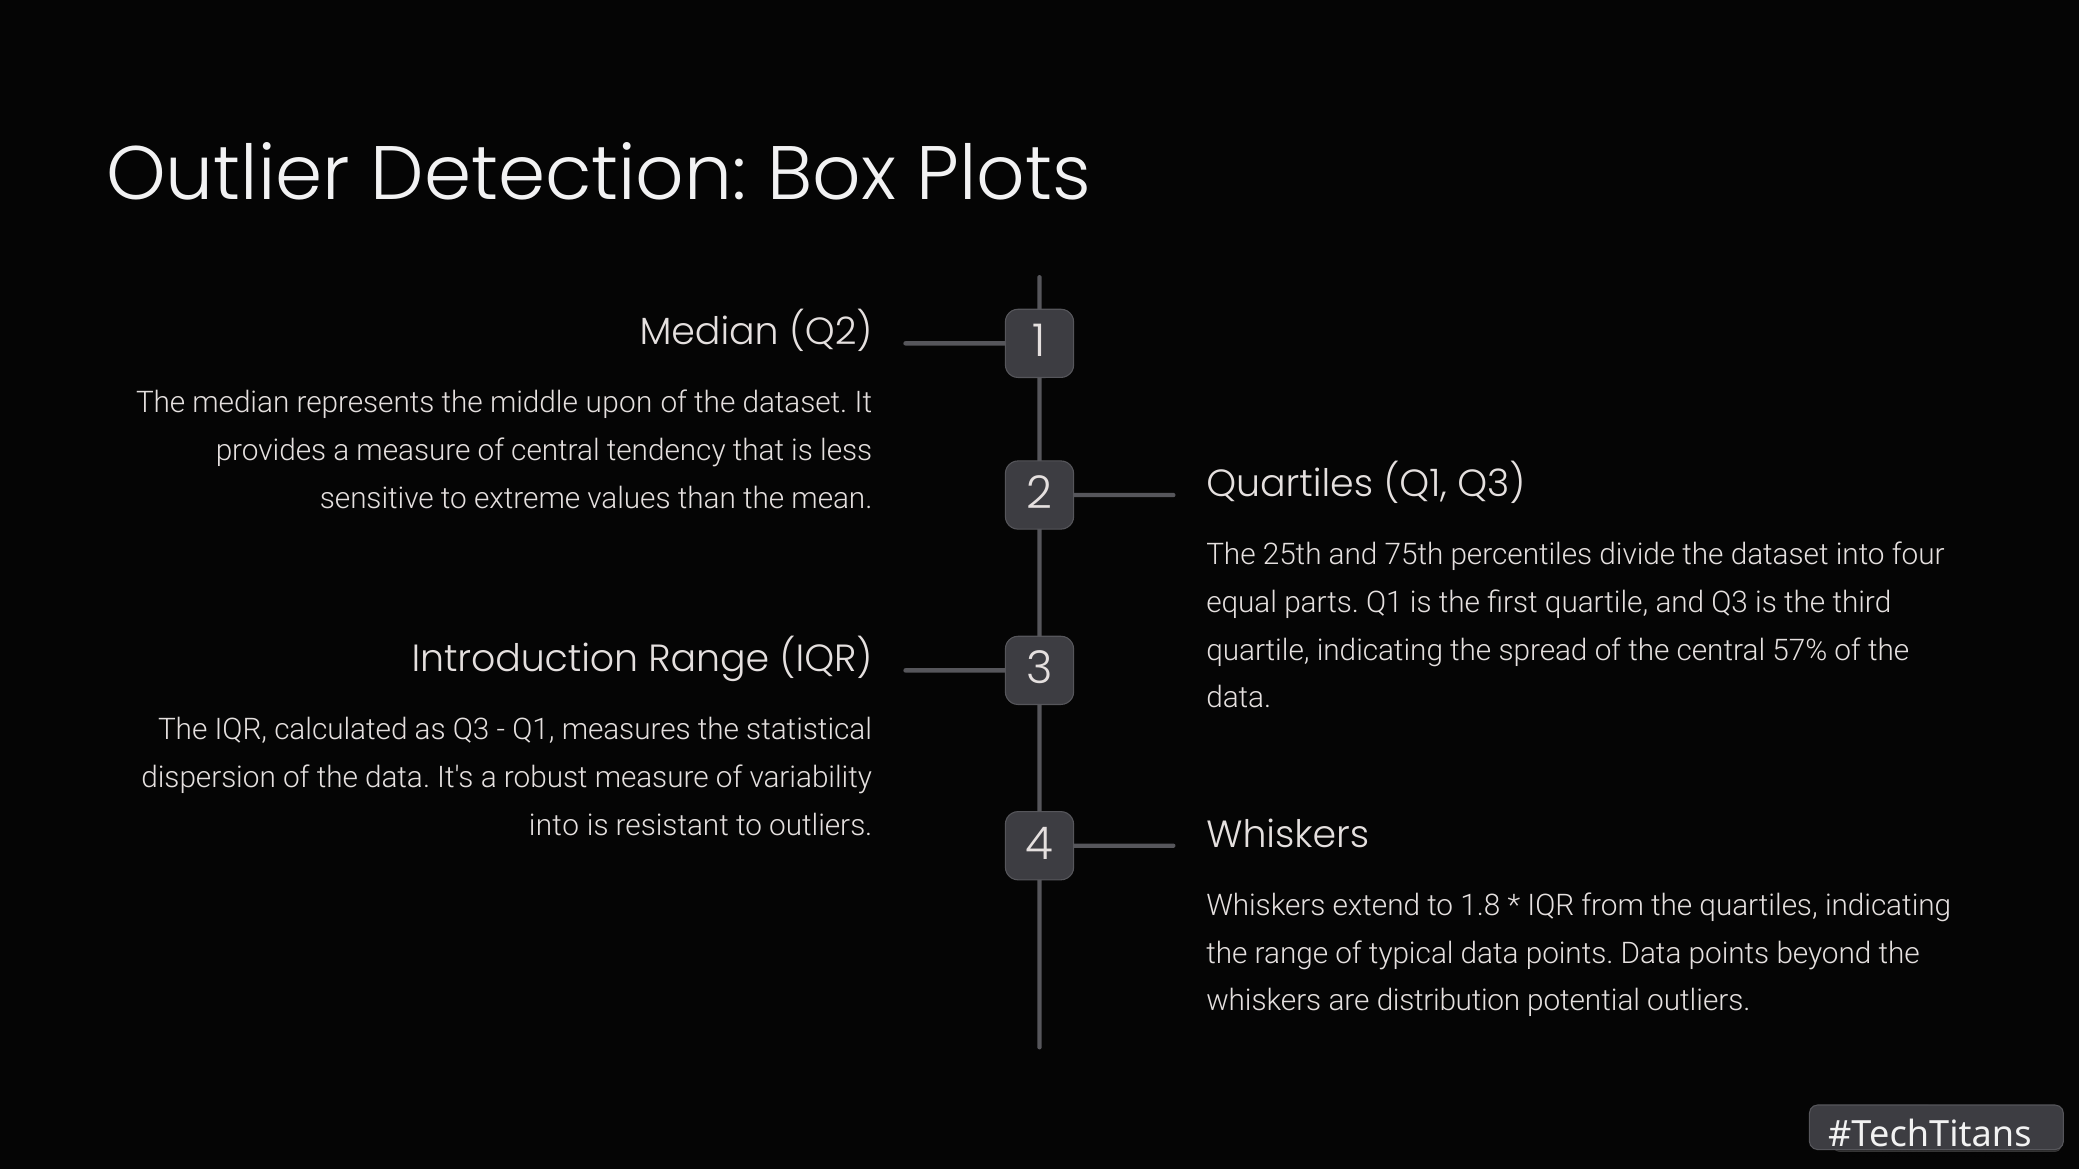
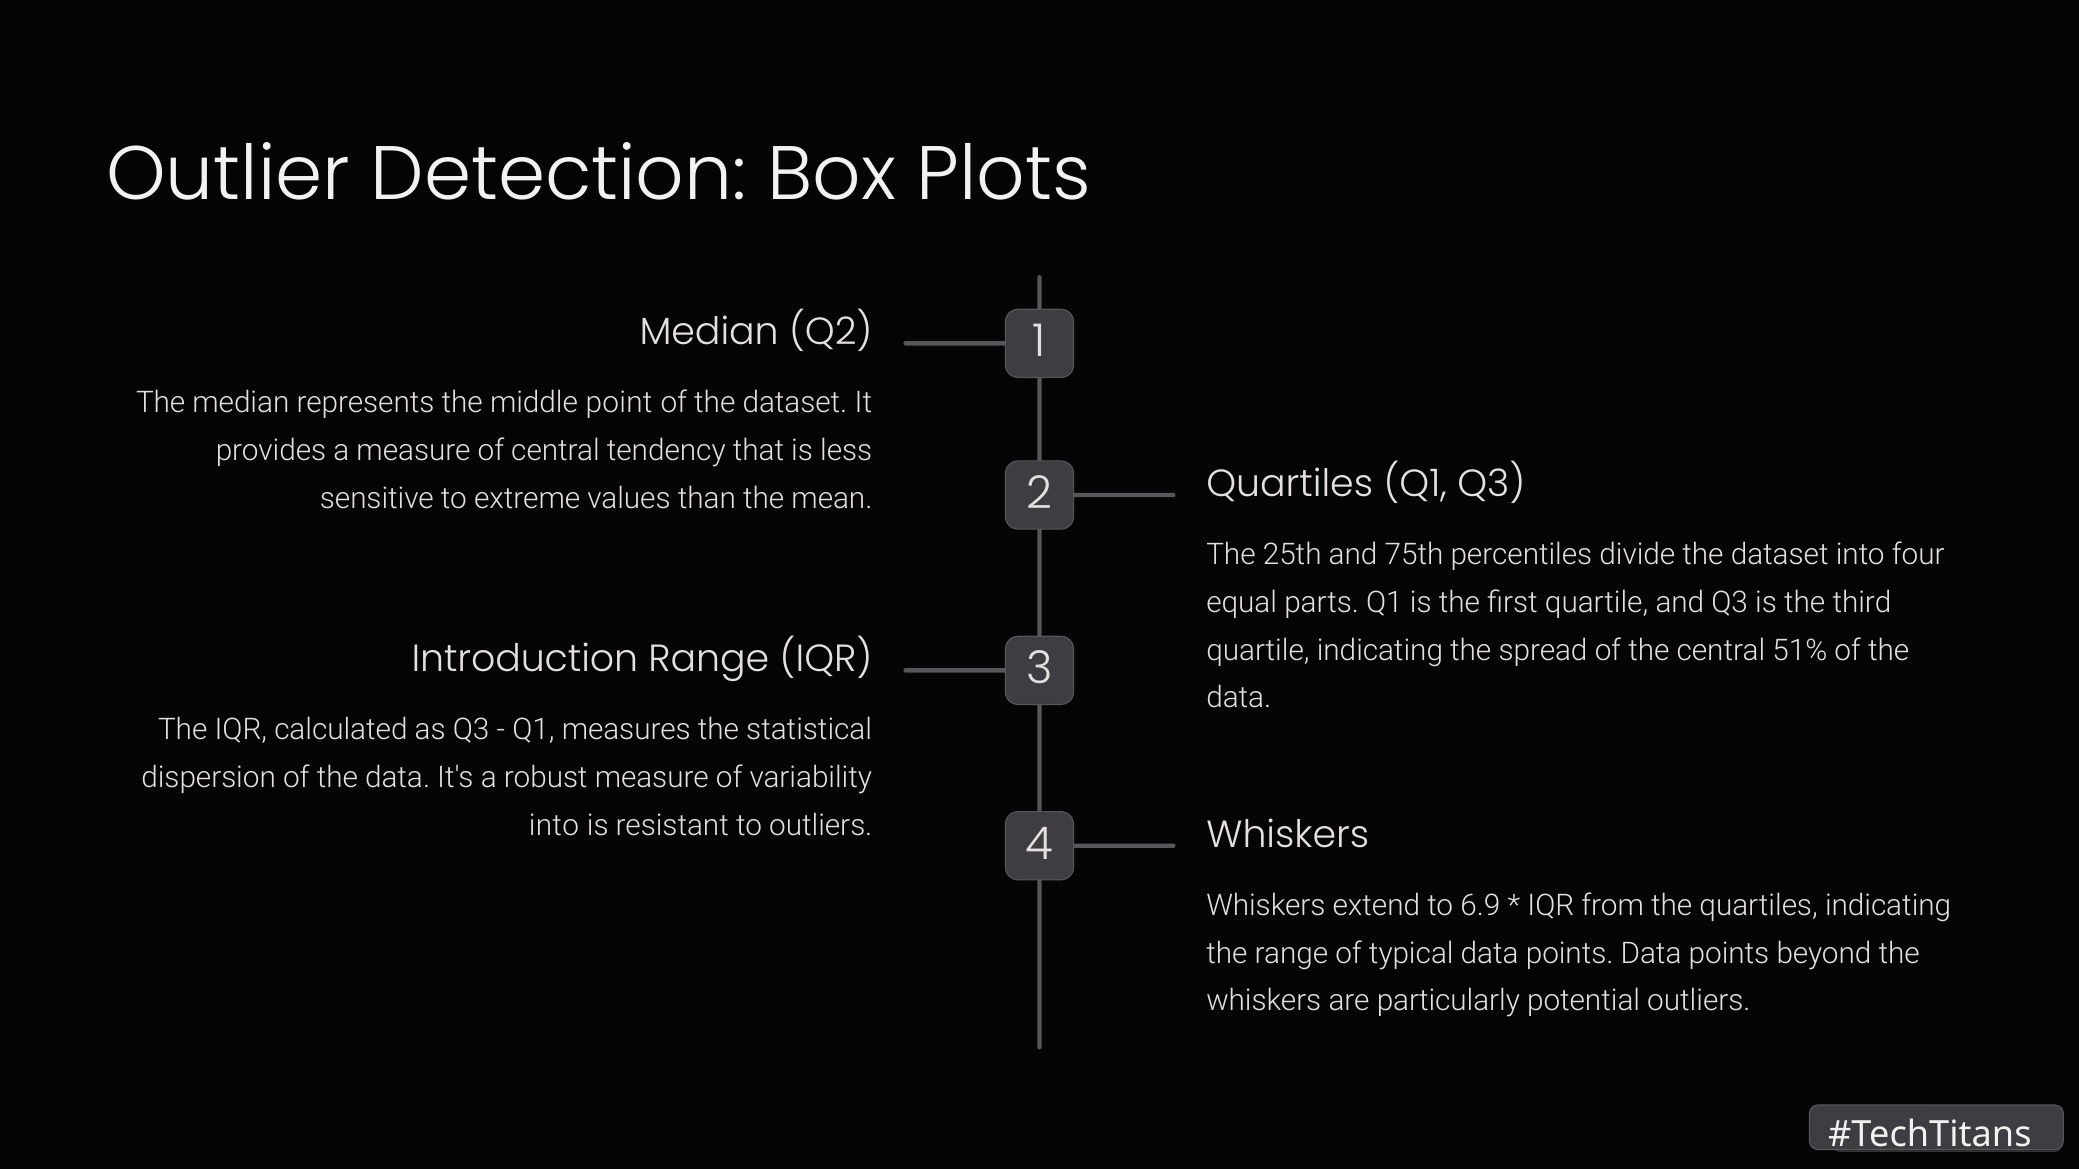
upon: upon -> point
57%: 57% -> 51%
1.8: 1.8 -> 6.9
distribution: distribution -> particularly
